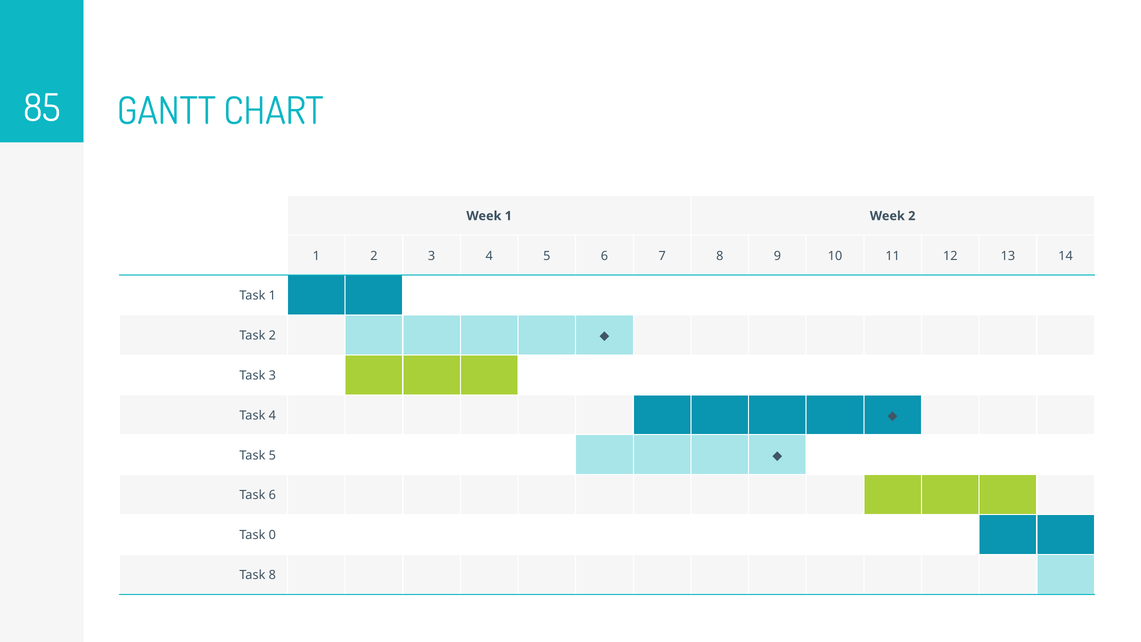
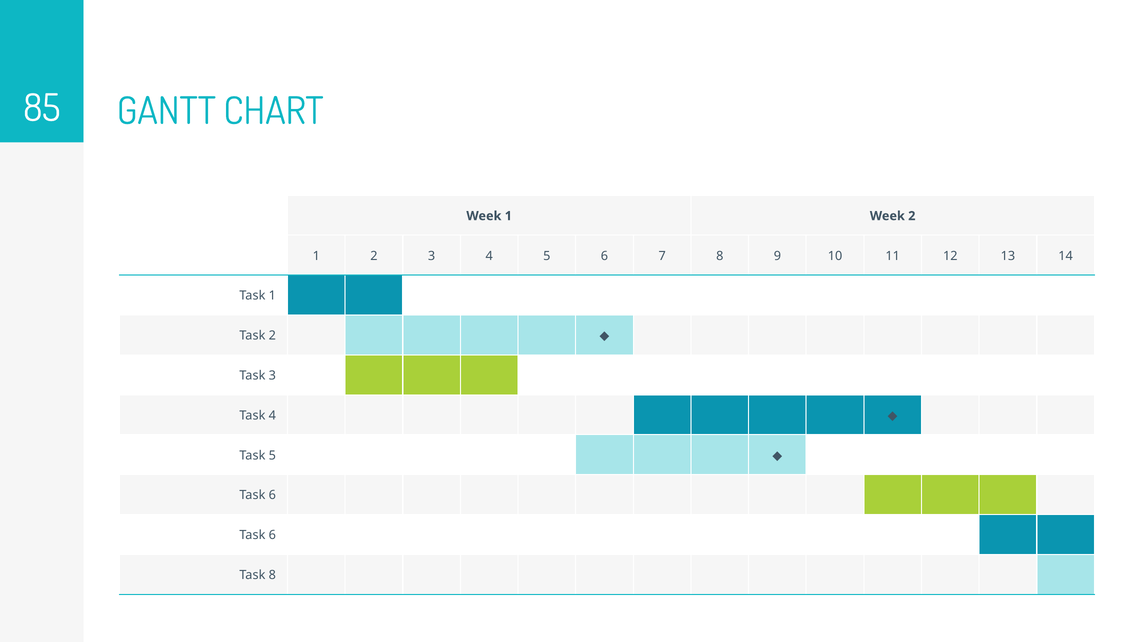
0 at (272, 535): 0 -> 6
